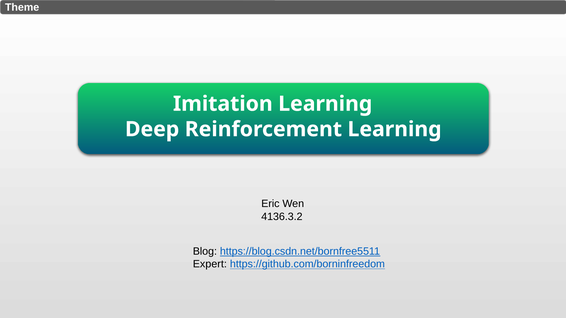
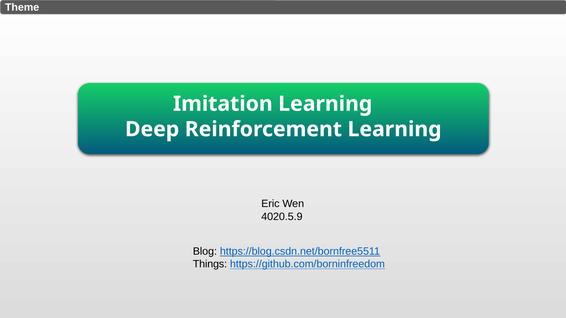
4136.3.2: 4136.3.2 -> 4020.5.9
Expert: Expert -> Things
